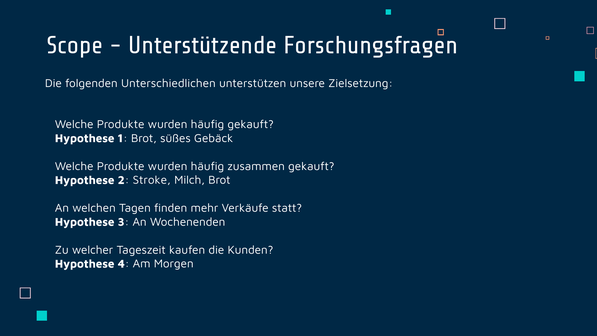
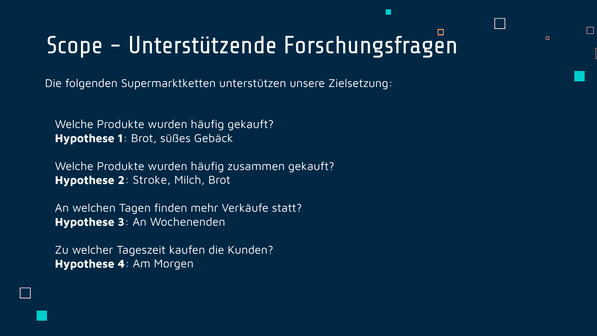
Unterschiedlichen: Unterschiedlichen -> Supermarktketten
